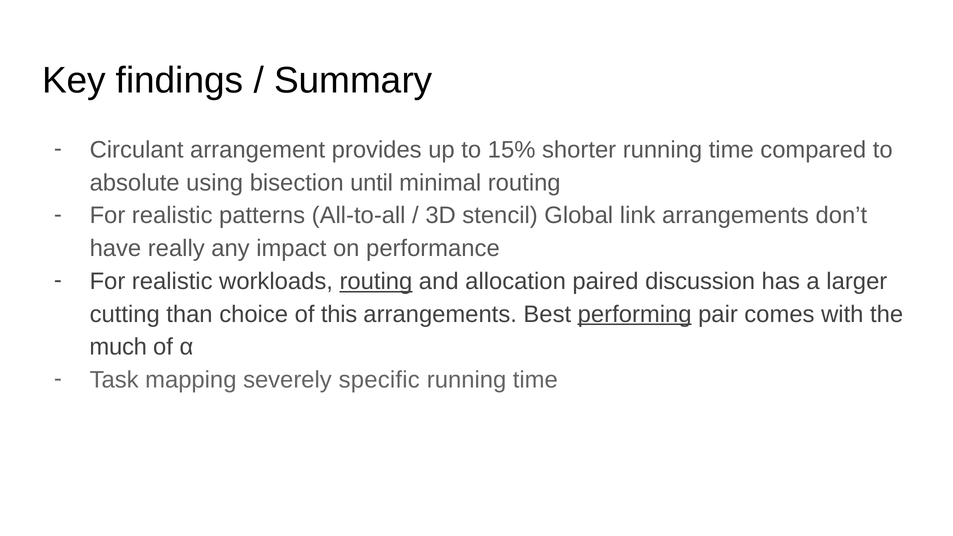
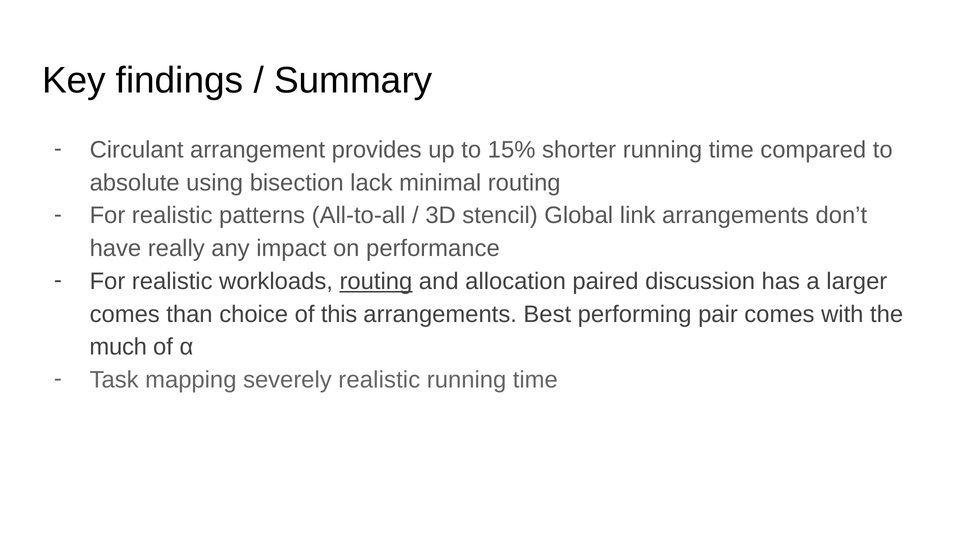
until: until -> lack
cutting at (125, 314): cutting -> comes
performing underline: present -> none
severely specific: specific -> realistic
